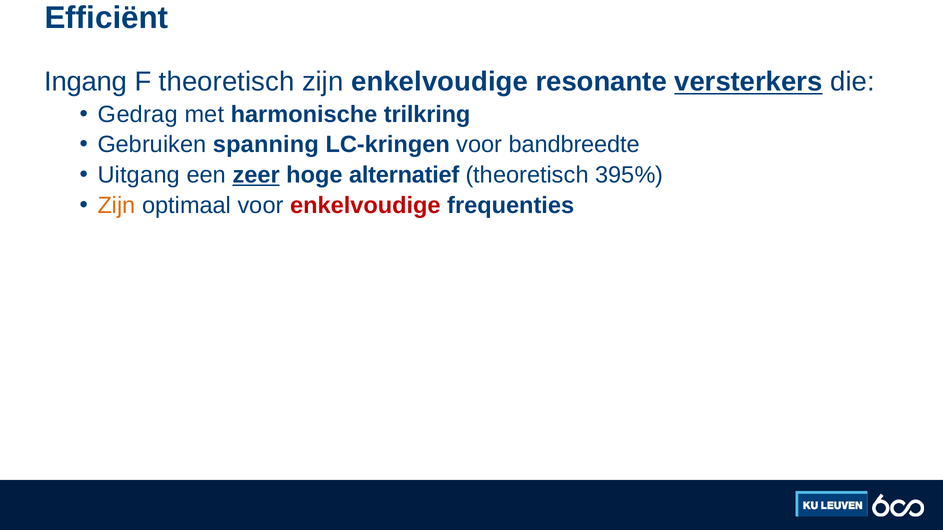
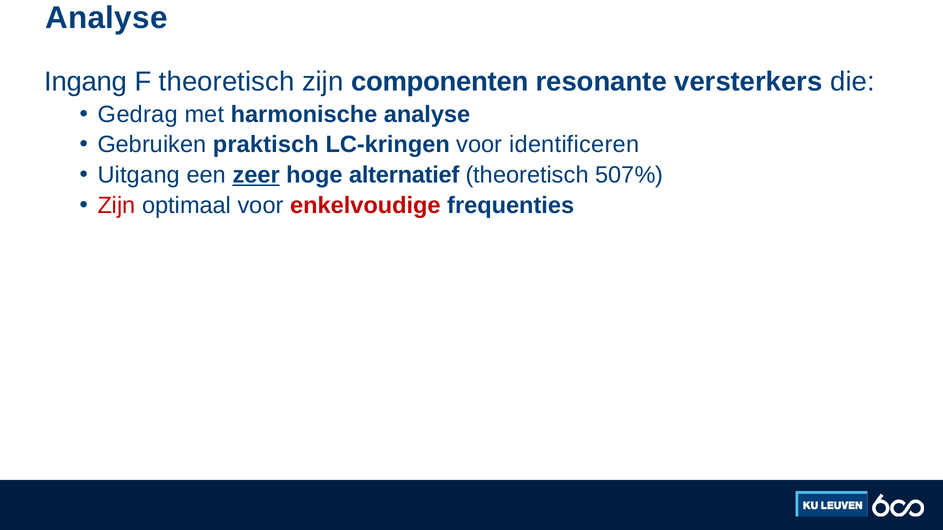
Efficiënt at (106, 18): Efficiënt -> Analyse
zijn enkelvoudige: enkelvoudige -> componenten
versterkers underline: present -> none
harmonische trilkring: trilkring -> analyse
spanning: spanning -> praktisch
bandbreedte: bandbreedte -> identificeren
395%: 395% -> 507%
Zijn at (117, 205) colour: orange -> red
